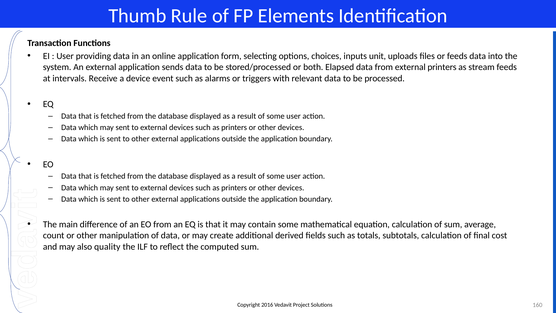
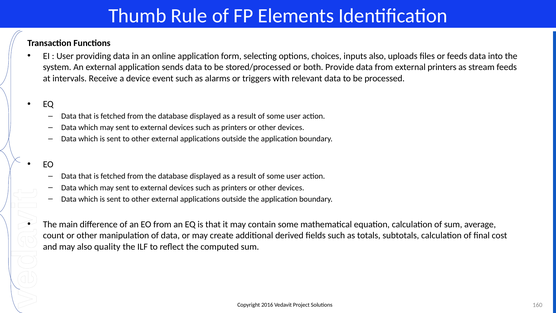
inputs unit: unit -> also
Elapsed: Elapsed -> Provide
